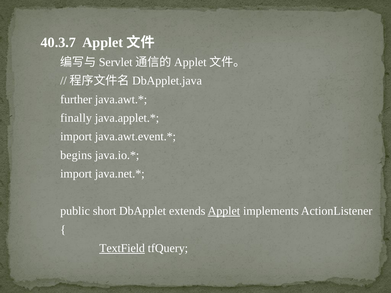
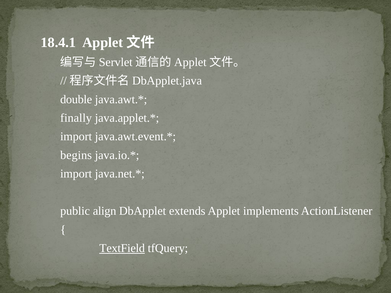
40.3.7: 40.3.7 -> 18.4.1
further: further -> double
short: short -> align
Applet underline: present -> none
